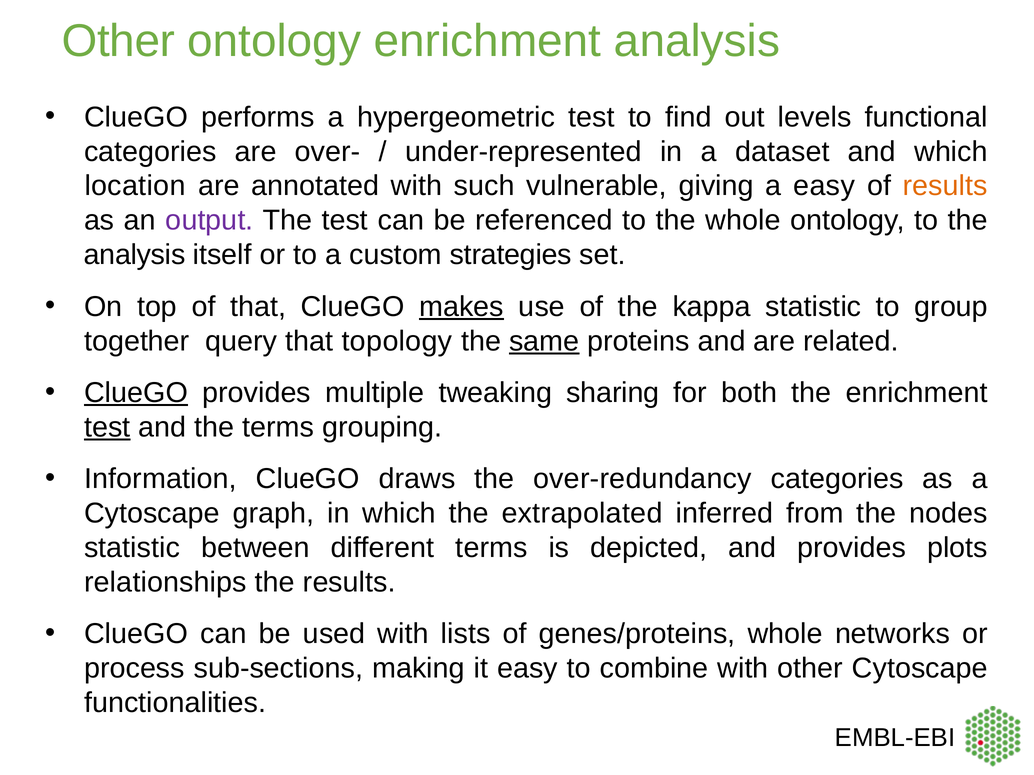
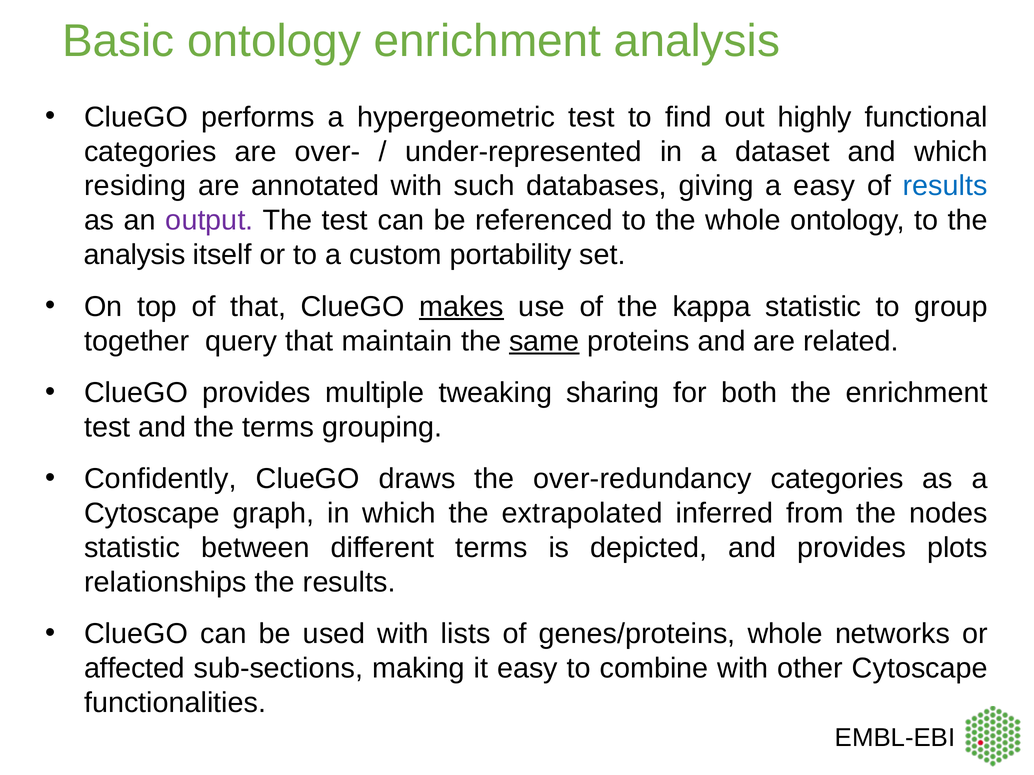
Other at (118, 41): Other -> Basic
levels: levels -> highly
location: location -> residing
vulnerable: vulnerable -> databases
results at (945, 186) colour: orange -> blue
strategies: strategies -> portability
topology: topology -> maintain
ClueGO at (136, 393) underline: present -> none
test at (107, 427) underline: present -> none
Information: Information -> Confidently
process: process -> affected
